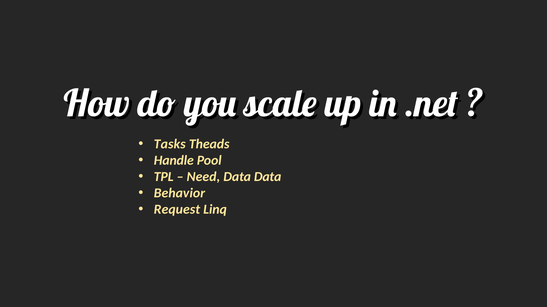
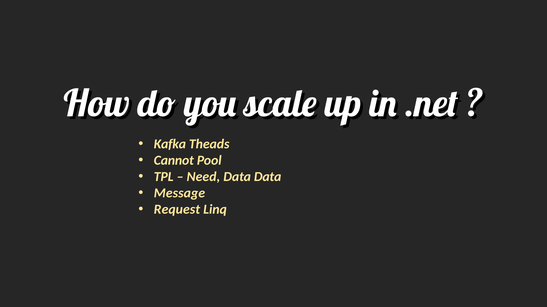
Tasks: Tasks -> Kafka
Handle: Handle -> Cannot
Behavior: Behavior -> Message
